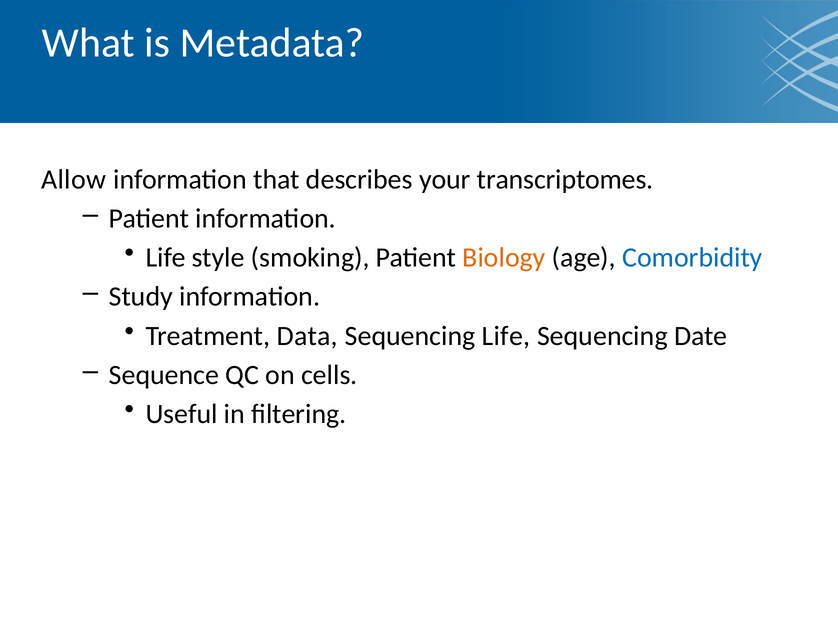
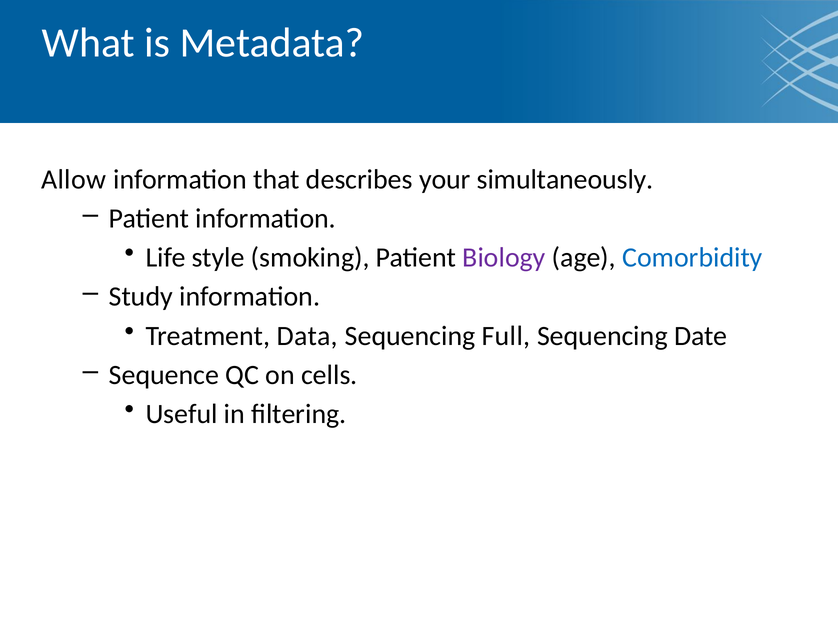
transcriptomes: transcriptomes -> simultaneously
Biology colour: orange -> purple
Sequencing Life: Life -> Full
